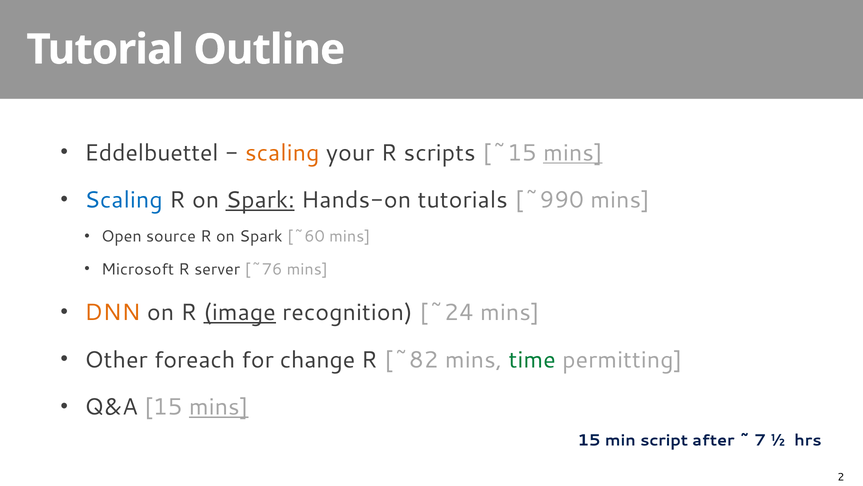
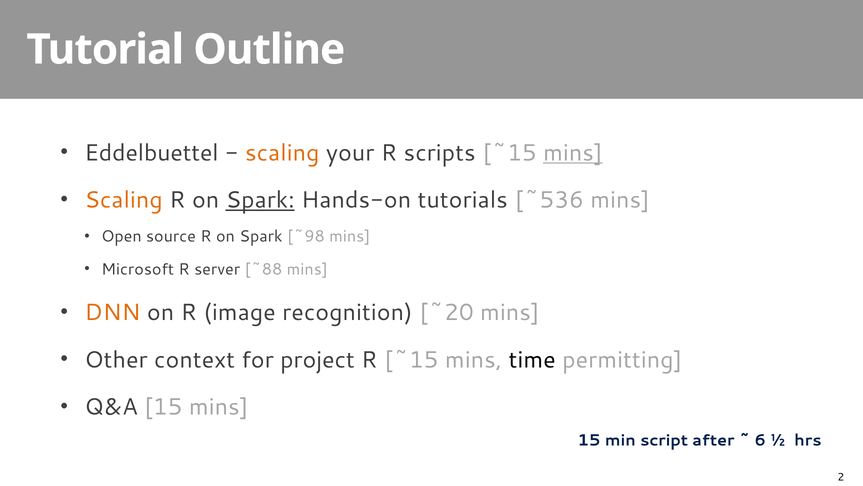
Scaling at (124, 200) colour: blue -> orange
~990: ~990 -> ~536
~60: ~60 -> ~98
~76: ~76 -> ~88
image underline: present -> none
~24: ~24 -> ~20
foreach: foreach -> context
change: change -> project
R ~82: ~82 -> ~15
time colour: green -> black
mins at (219, 407) underline: present -> none
7: 7 -> 6
